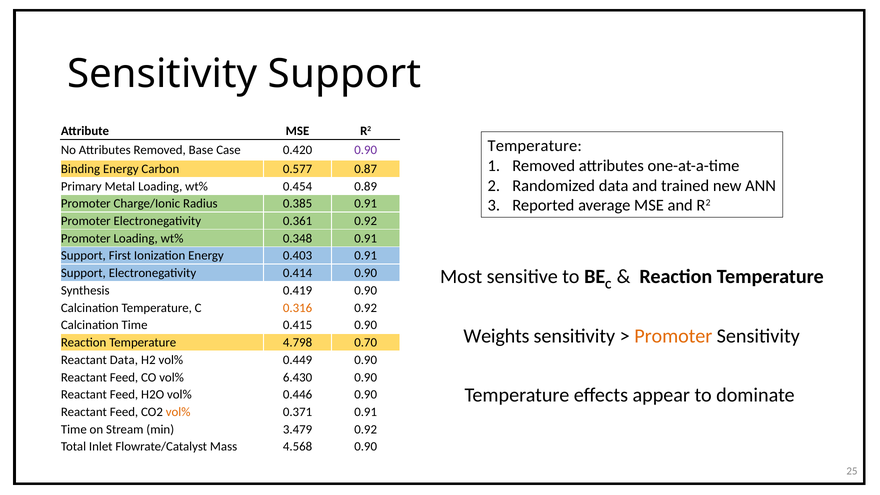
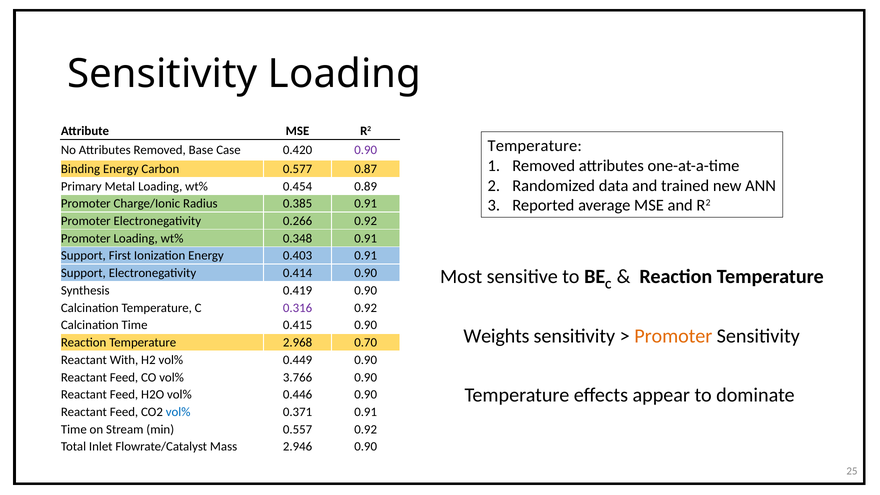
Sensitivity Support: Support -> Loading
0.361: 0.361 -> 0.266
0.316 colour: orange -> purple
4.798: 4.798 -> 2.968
Reactant Data: Data -> With
6.430: 6.430 -> 3.766
vol% at (178, 412) colour: orange -> blue
3.479: 3.479 -> 0.557
4.568: 4.568 -> 2.946
